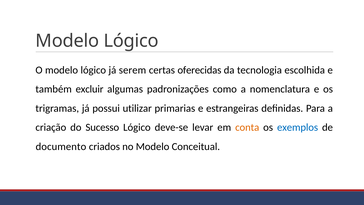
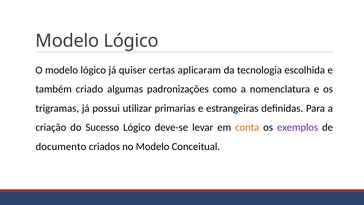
serem: serem -> quiser
oferecidas: oferecidas -> aplicaram
excluir: excluir -> criado
exemplos colour: blue -> purple
